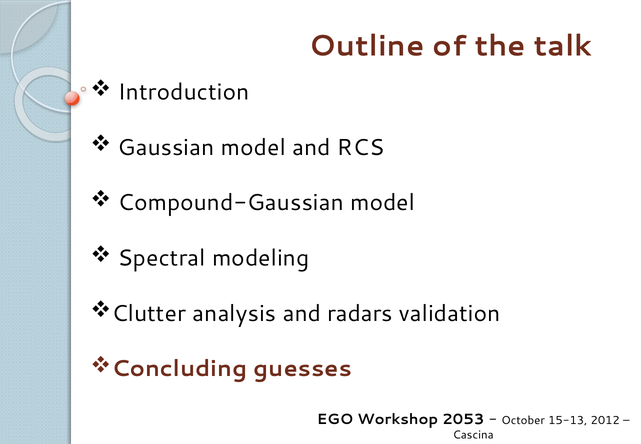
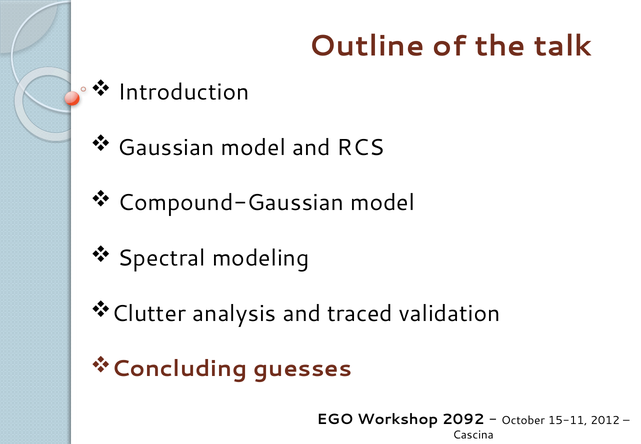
radars: radars -> traced
2053: 2053 -> 2092
15-13: 15-13 -> 15-11
